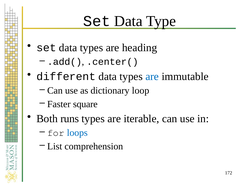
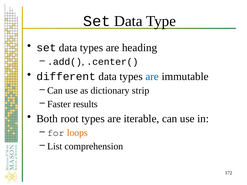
loop: loop -> strip
square: square -> results
runs: runs -> root
loops colour: blue -> orange
